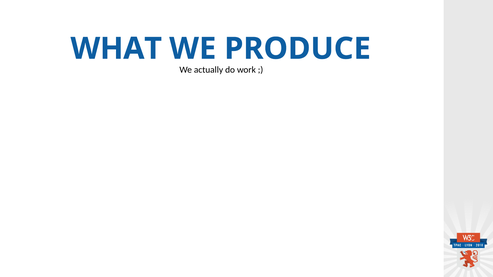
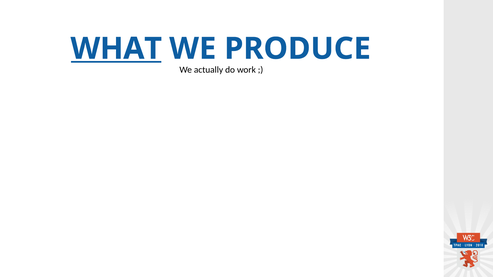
WHAT underline: none -> present
